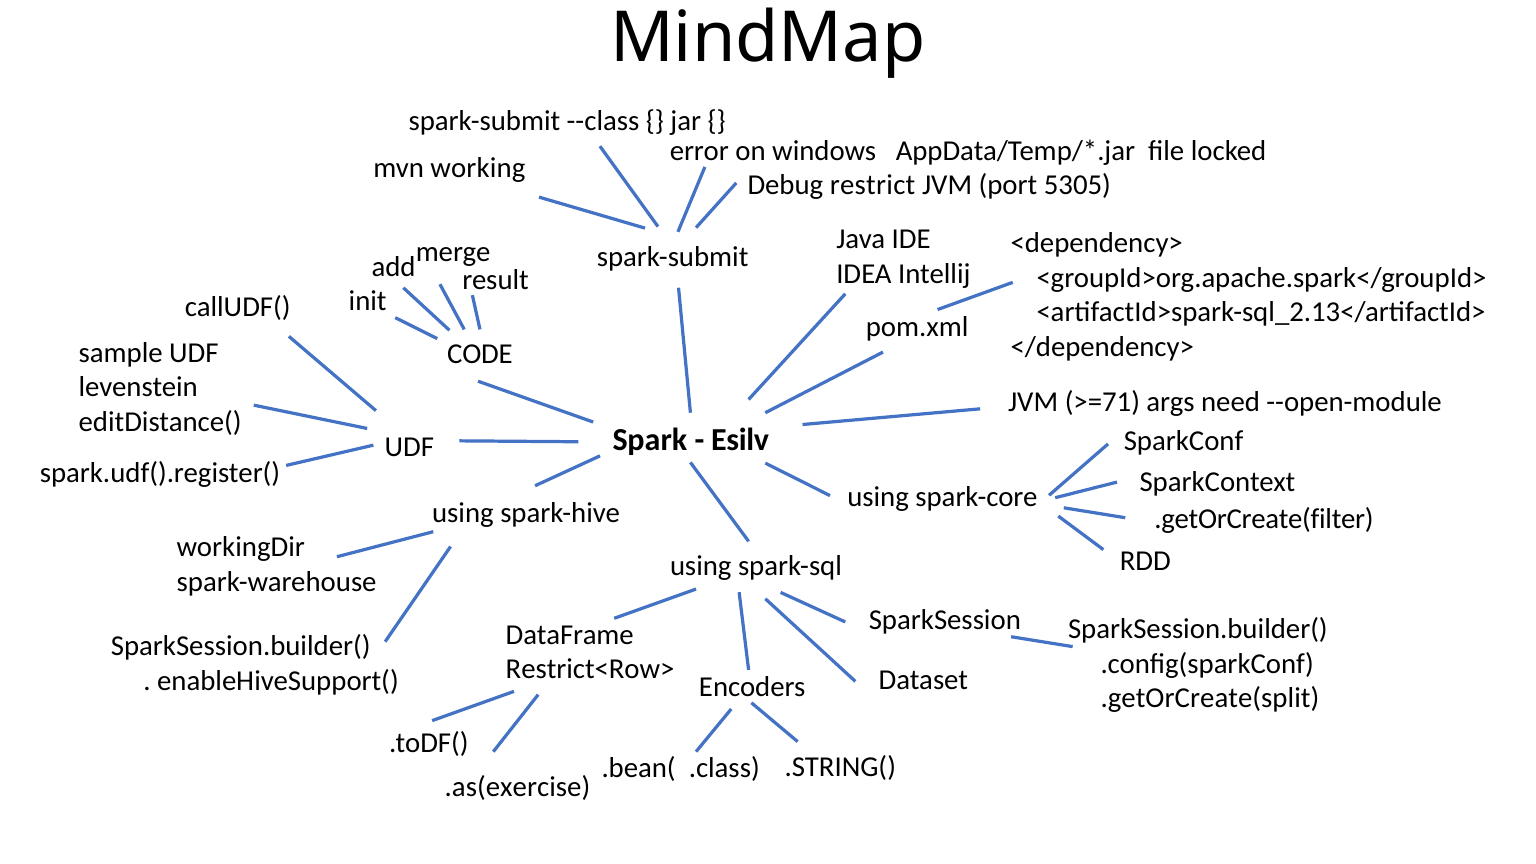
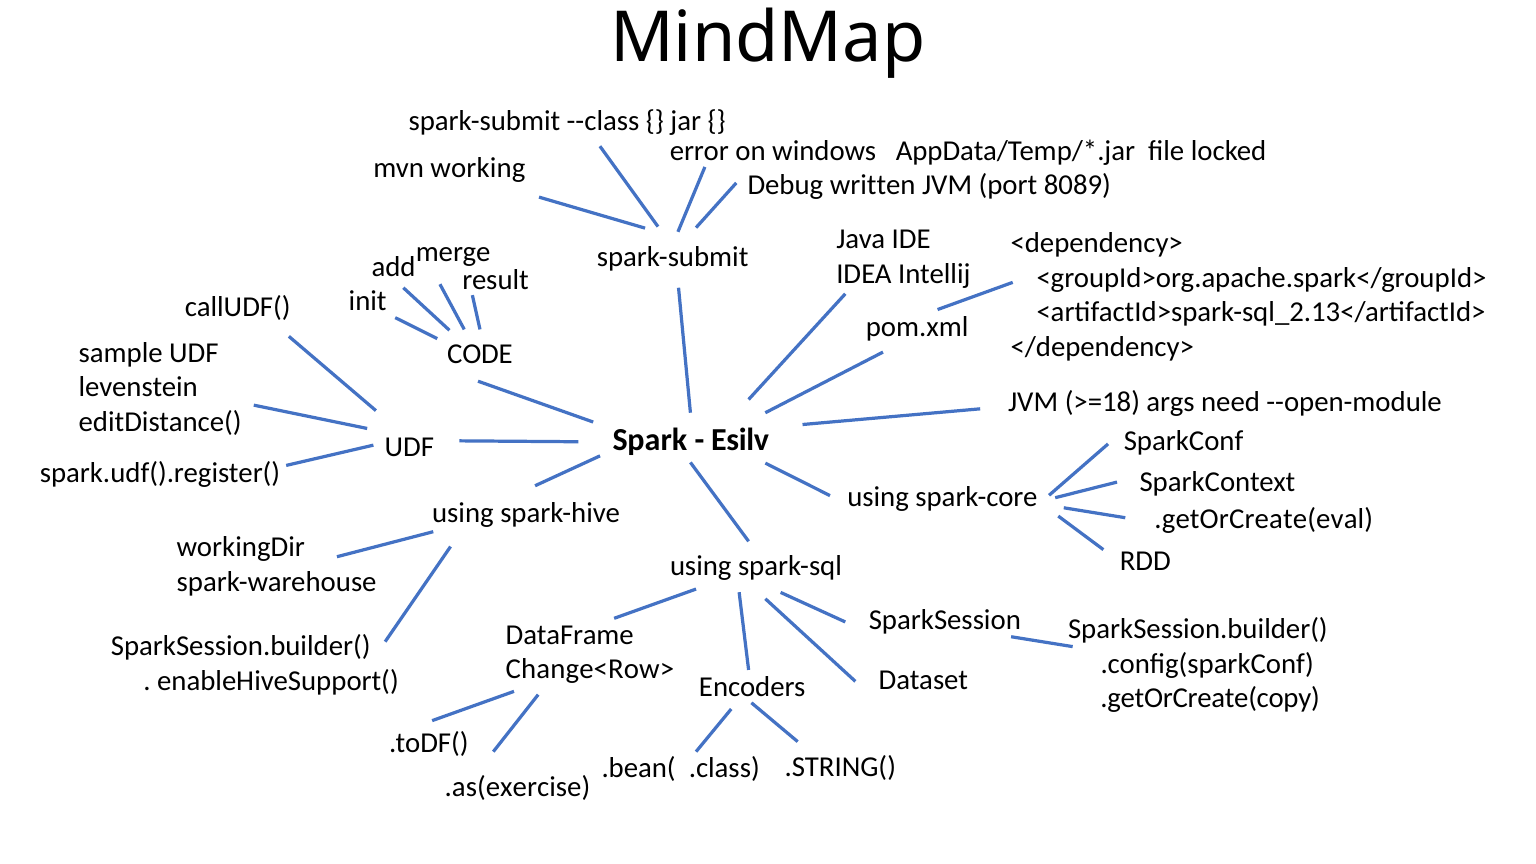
restrict: restrict -> written
5305: 5305 -> 8089
>=71: >=71 -> >=18
.getOrCreate(filter: .getOrCreate(filter -> .getOrCreate(eval
Restrict<Row>: Restrict<Row> -> Change<Row>
.getOrCreate(split: .getOrCreate(split -> .getOrCreate(copy
